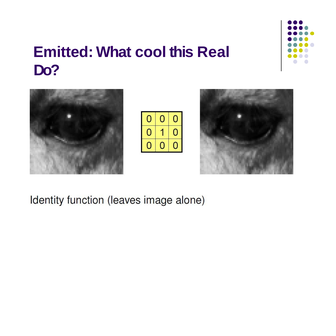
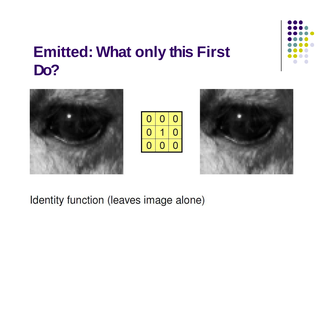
cool: cool -> only
Real: Real -> First
